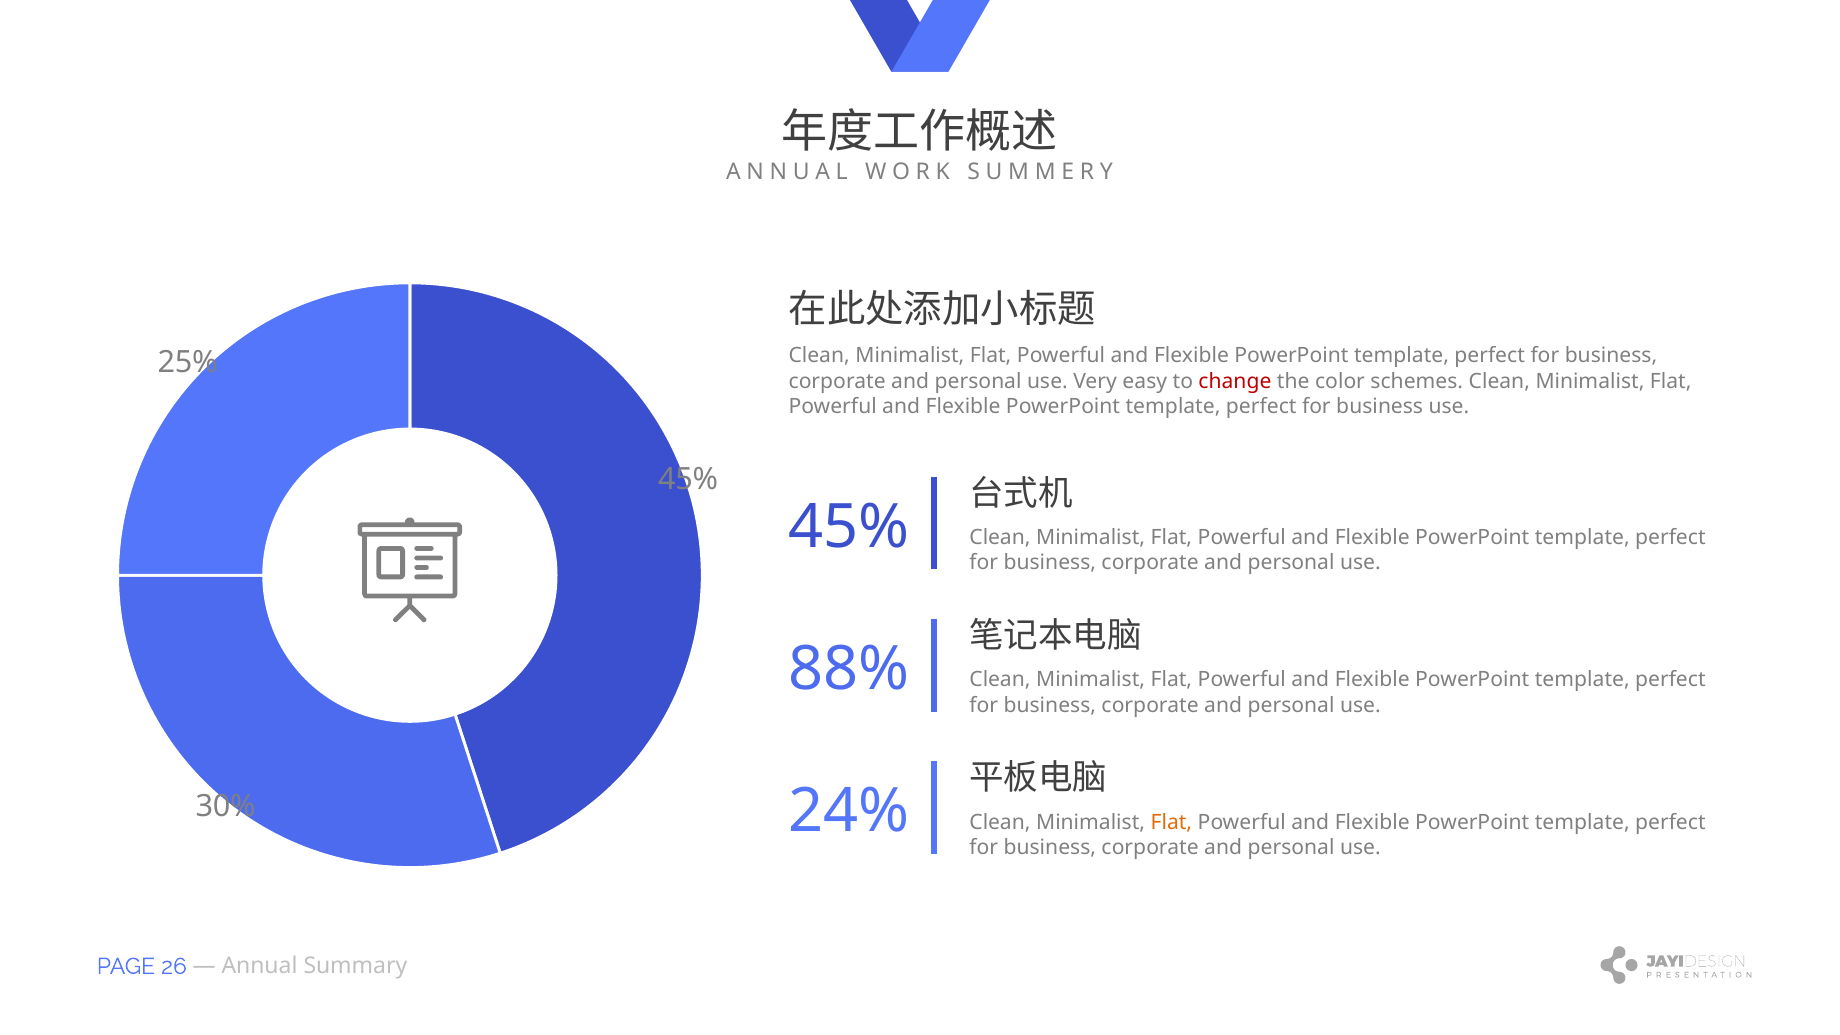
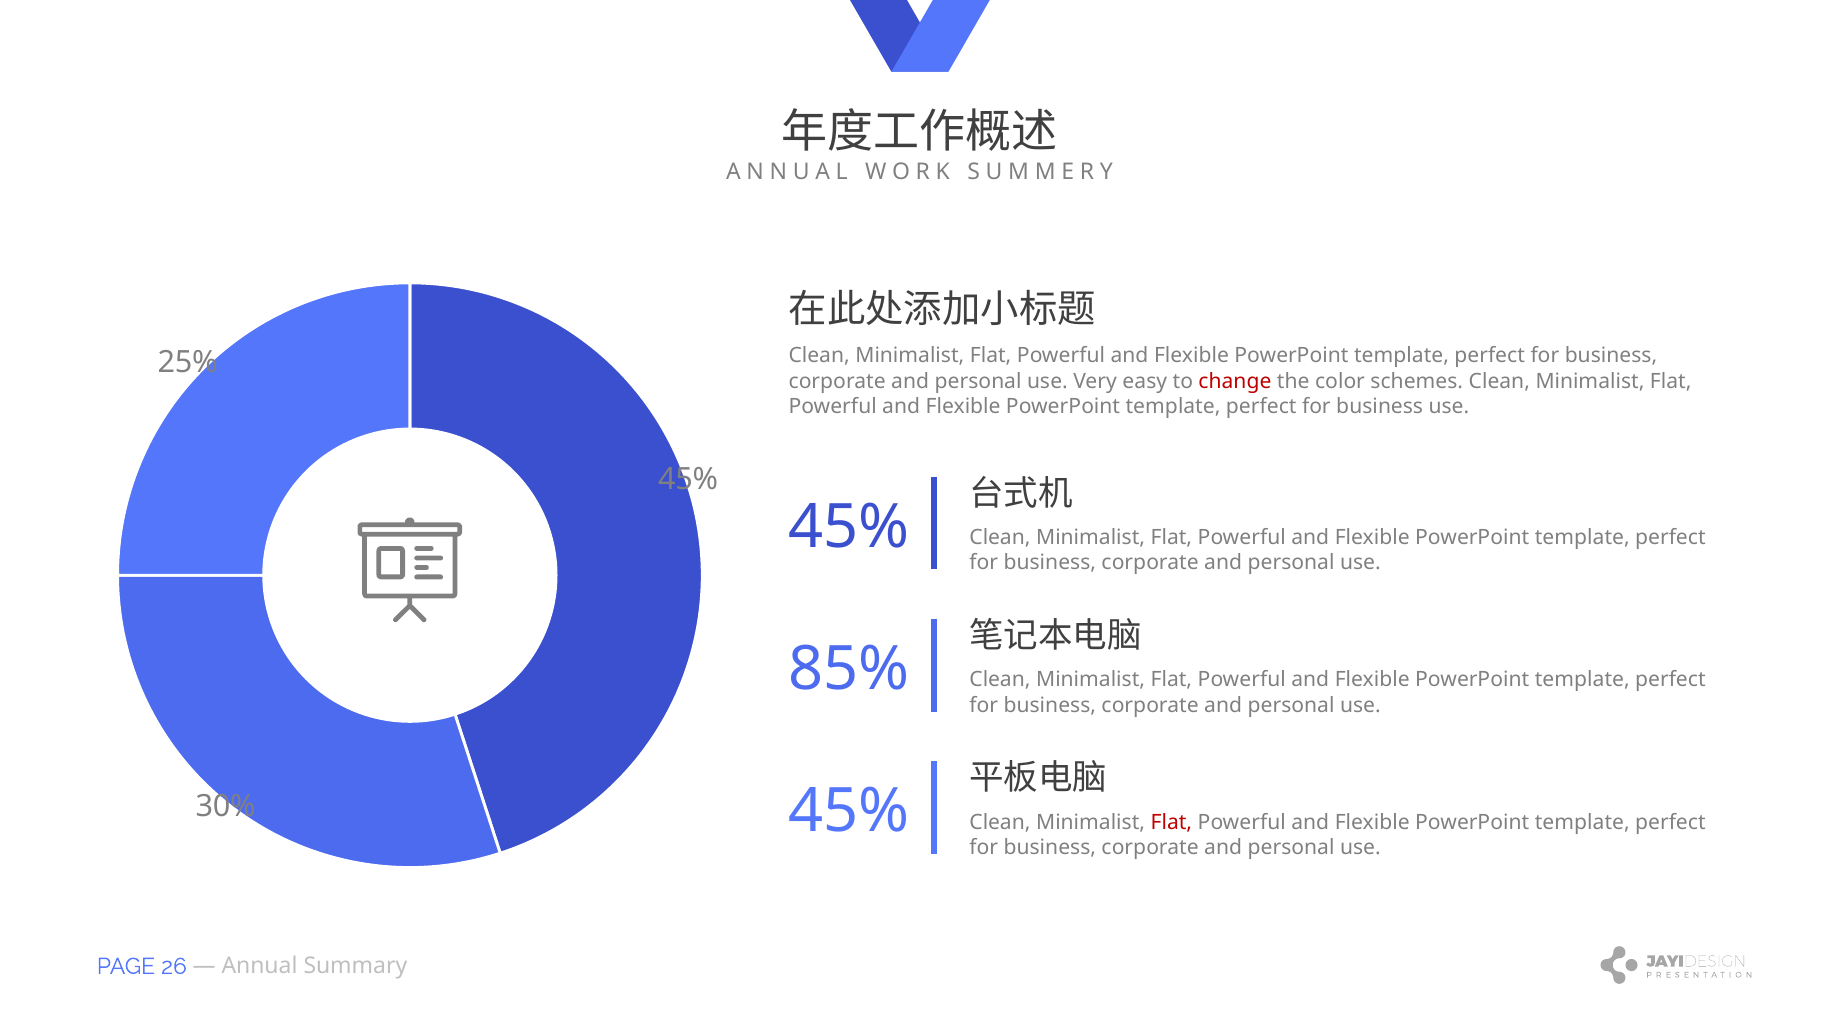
88%: 88% -> 85%
24% at (849, 811): 24% -> 45%
Flat at (1171, 822) colour: orange -> red
